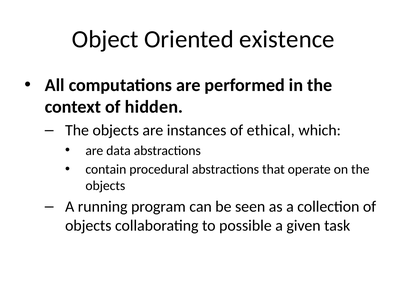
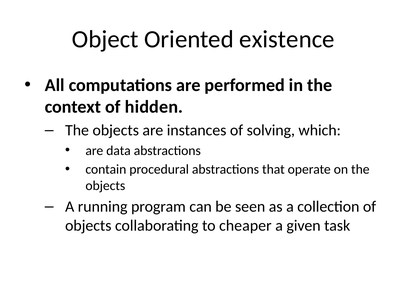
ethical: ethical -> solving
possible: possible -> cheaper
